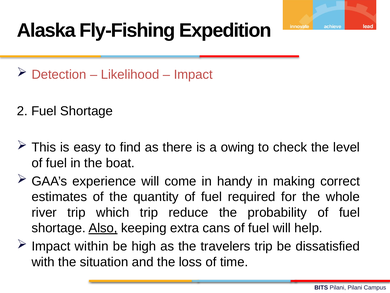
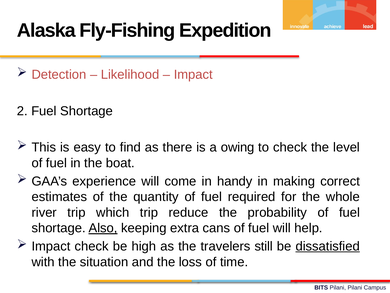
Impact within: within -> check
travelers trip: trip -> still
dissatisfied underline: none -> present
